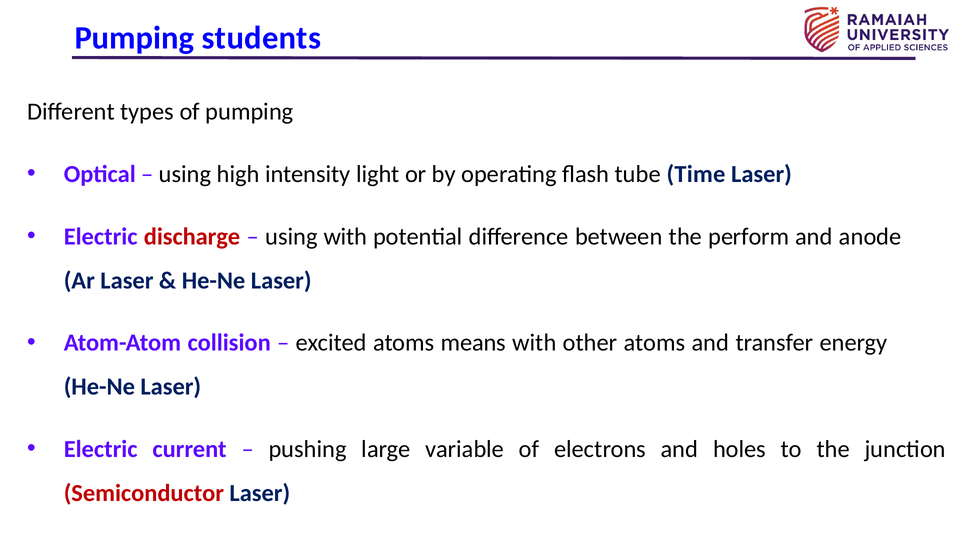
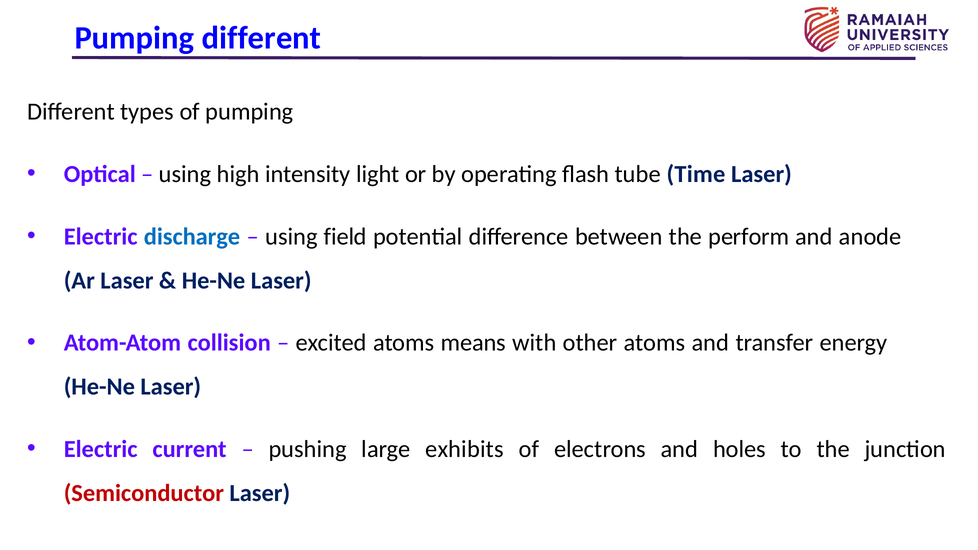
Pumping students: students -> different
discharge colour: red -> blue
using with: with -> field
variable: variable -> exhibits
